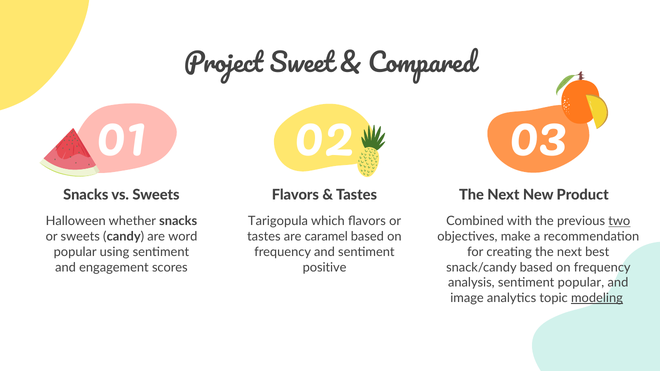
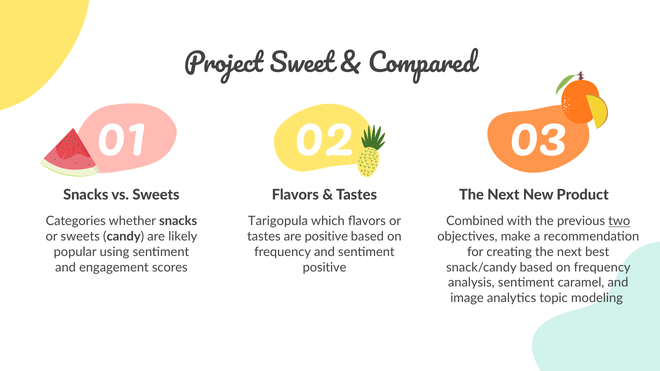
Halloween: Halloween -> Categories
word: word -> likely
are caramel: caramel -> positive
sentiment popular: popular -> caramel
modeling underline: present -> none
